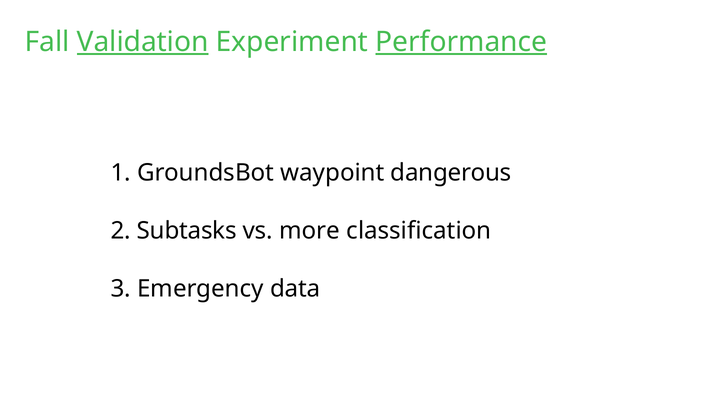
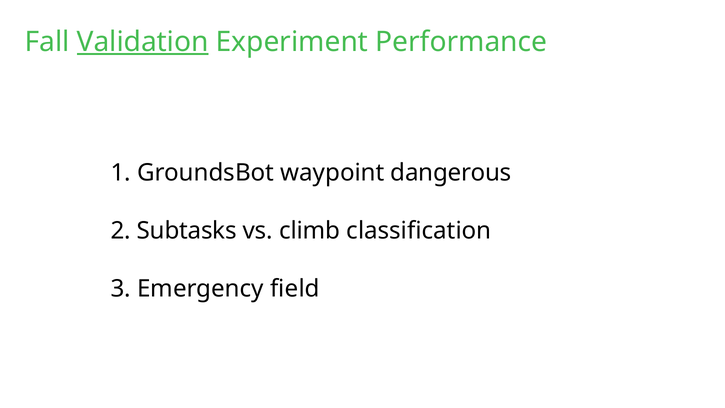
Performance underline: present -> none
more: more -> climb
data: data -> field
